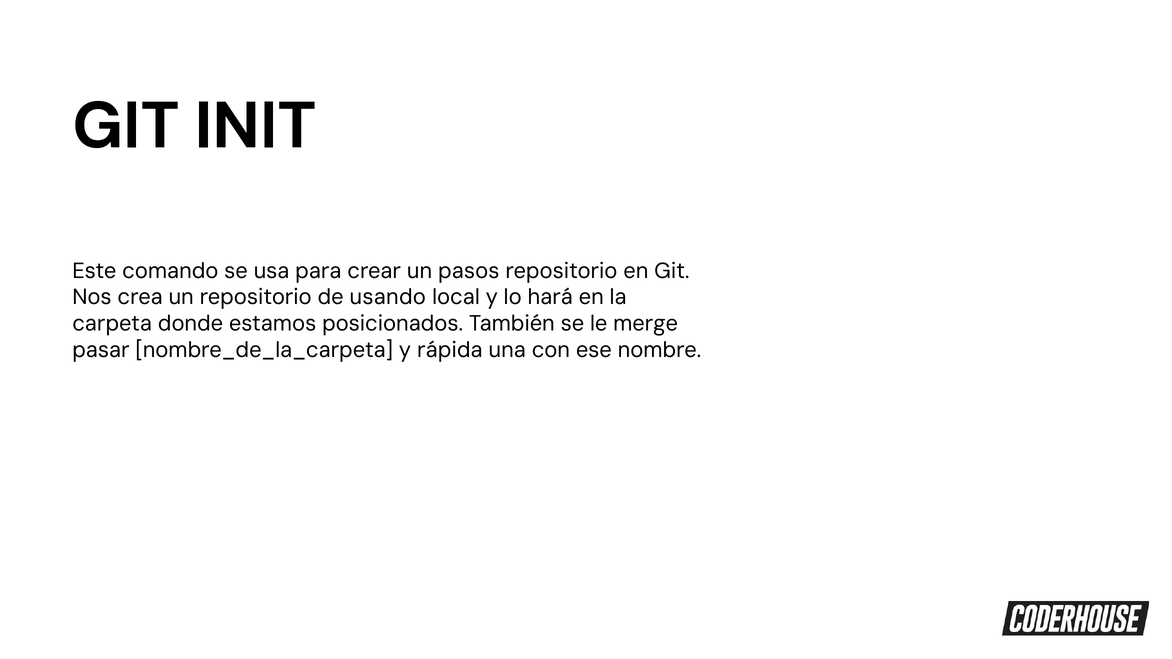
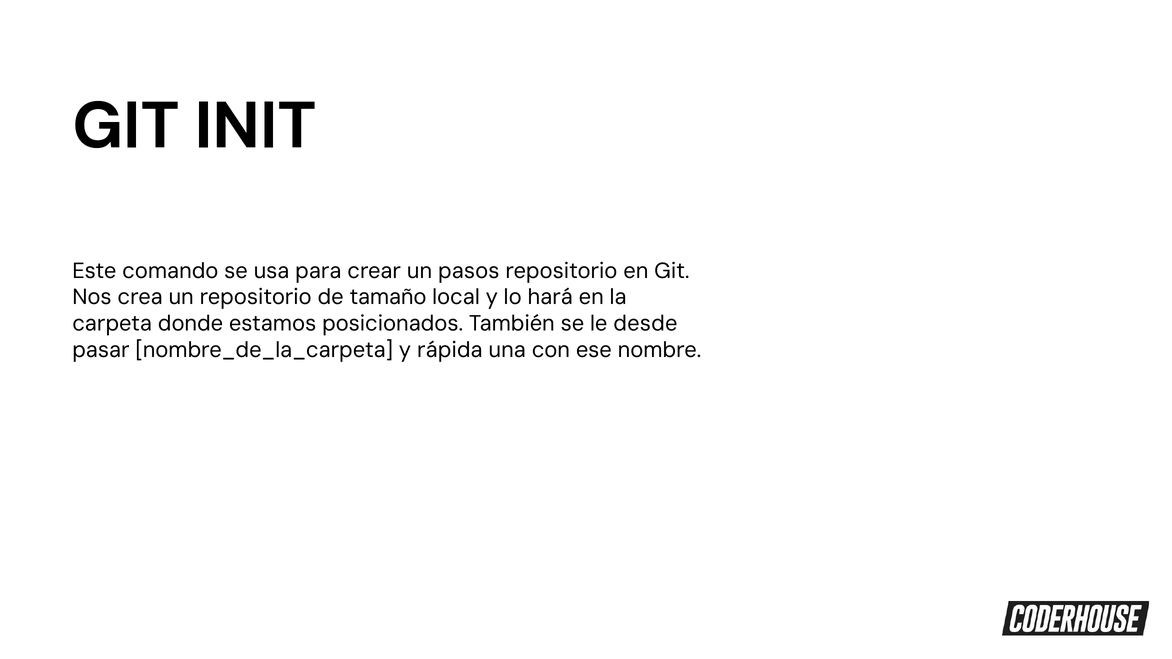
usando: usando -> tamaño
merge: merge -> desde
